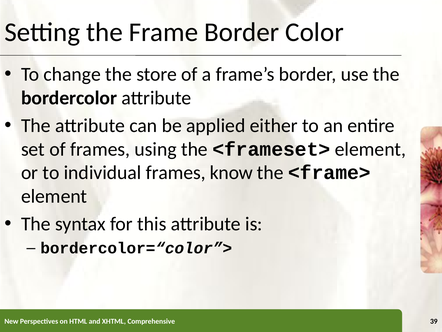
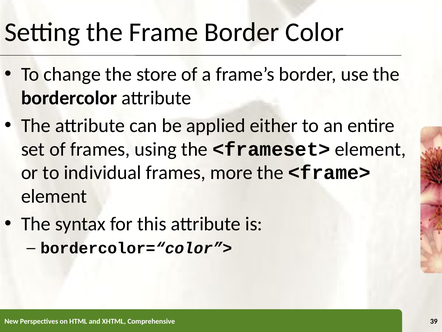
know: know -> more
